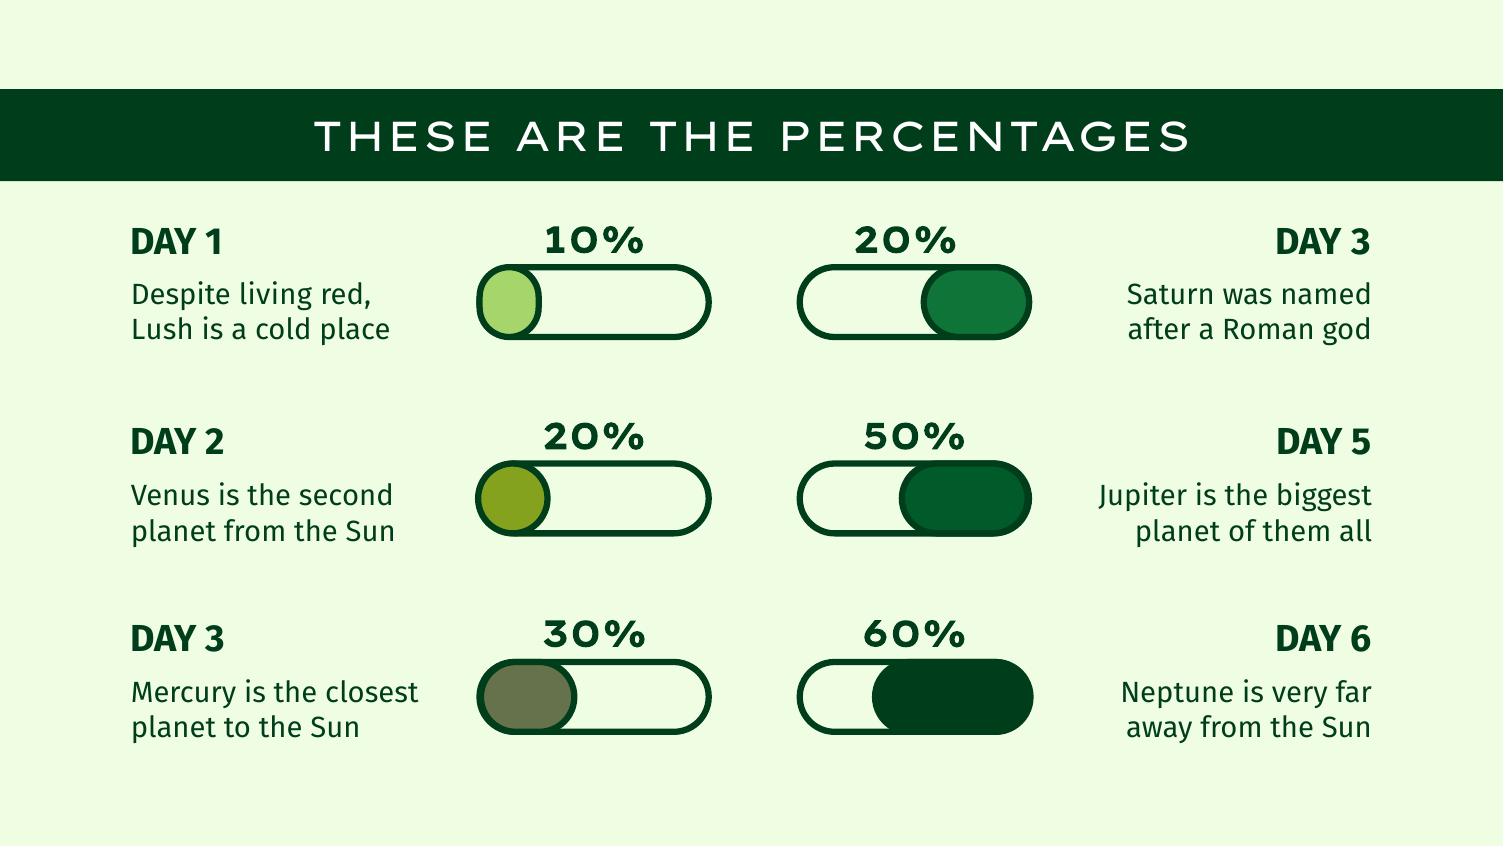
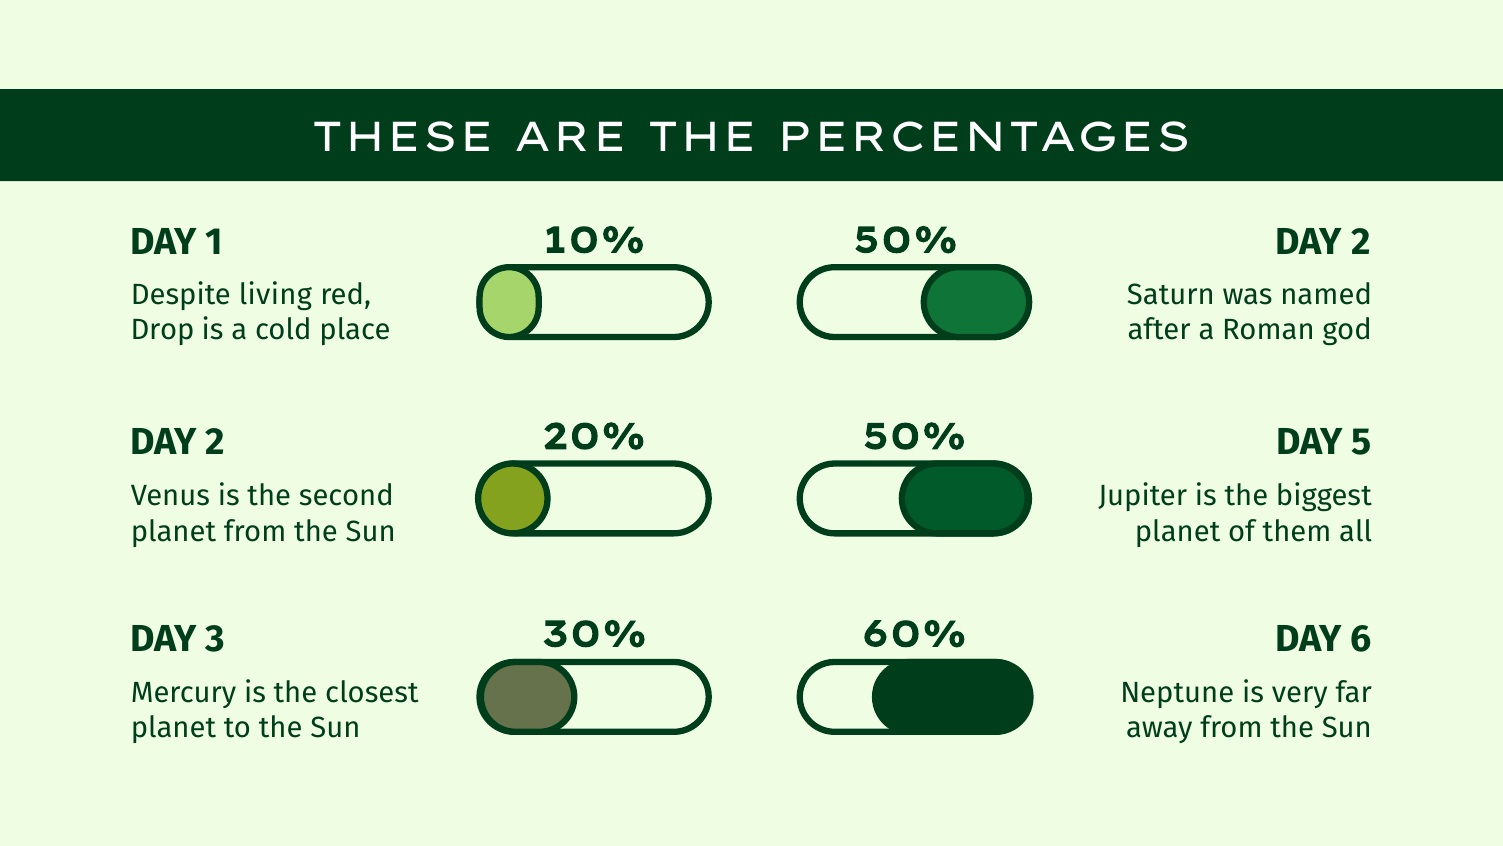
20% at (905, 240): 20% -> 50%
3 at (1361, 241): 3 -> 2
Lush: Lush -> Drop
